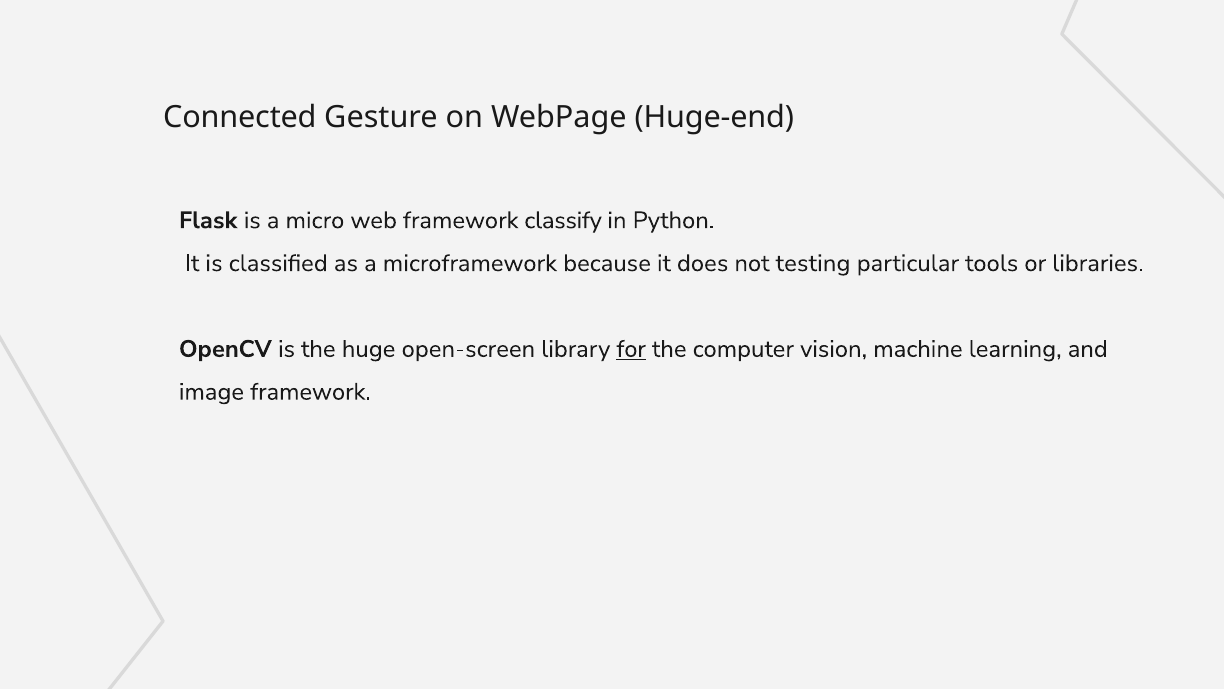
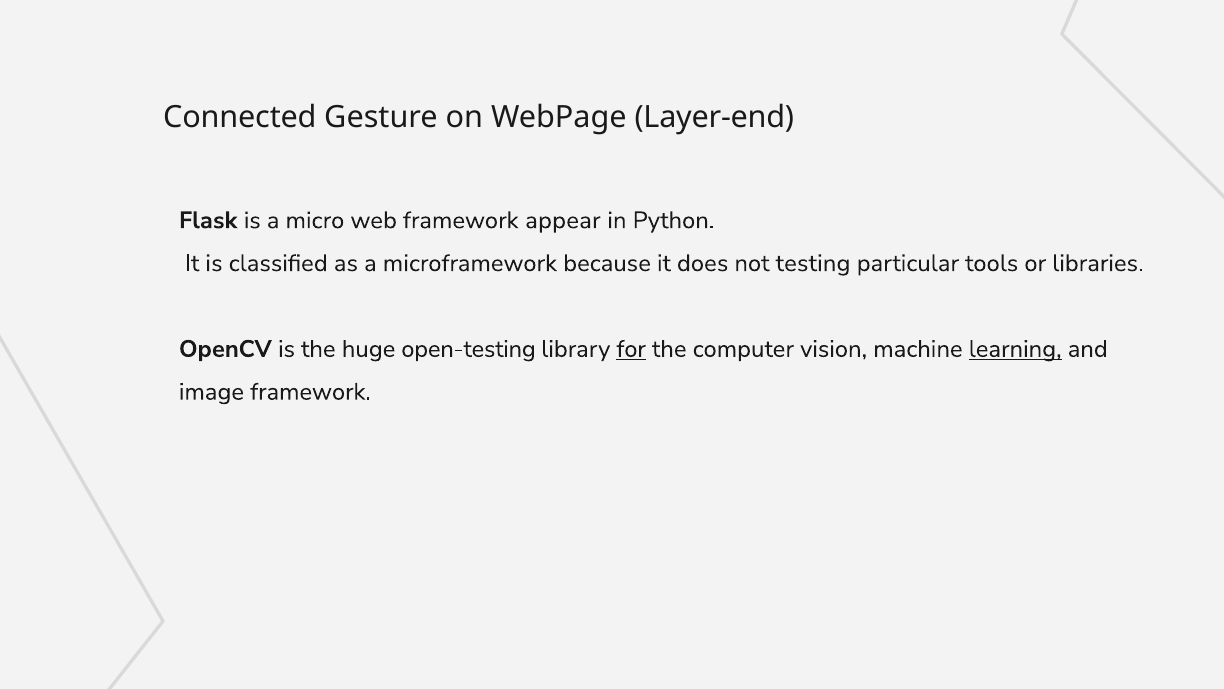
Huge-end: Huge-end -> Layer-end
classify: classify -> appear
open-screen: open-screen -> open-testing
learning underline: none -> present
